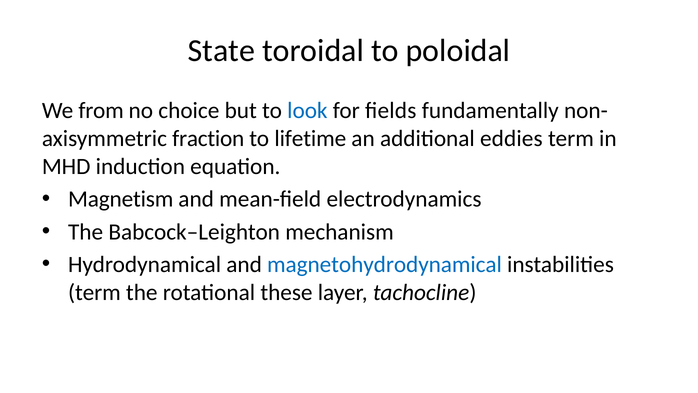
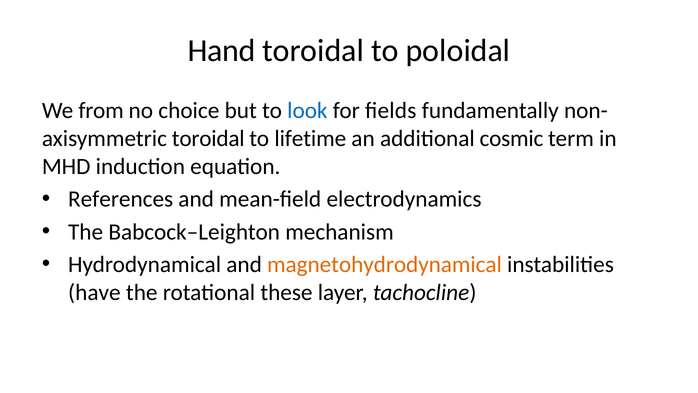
State: State -> Hand
fraction at (208, 139): fraction -> toroidal
eddies: eddies -> cosmic
Magnetism: Magnetism -> References
magnetohydrodynamical colour: blue -> orange
term at (94, 292): term -> have
